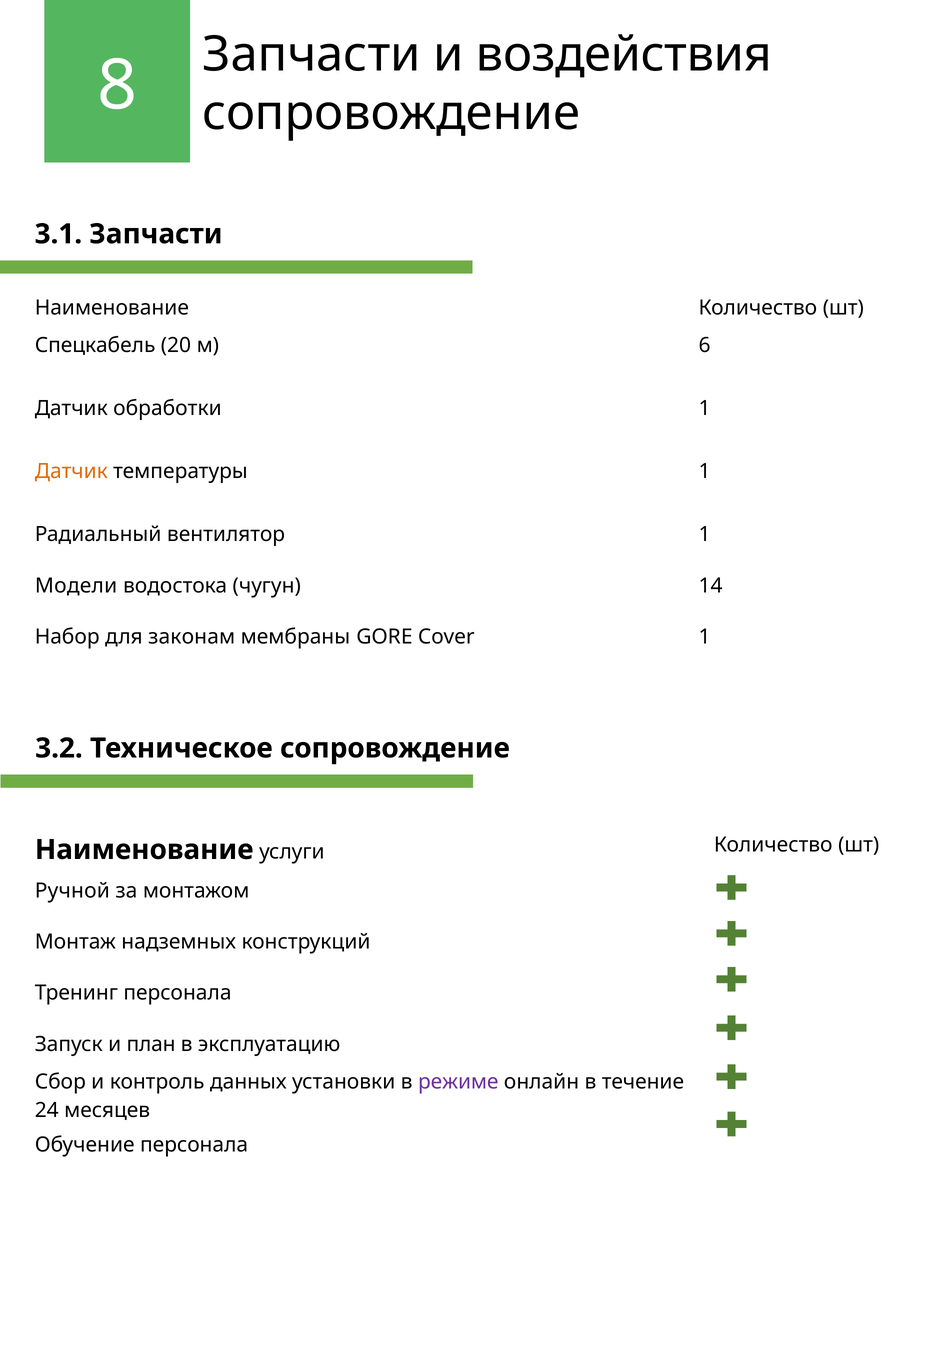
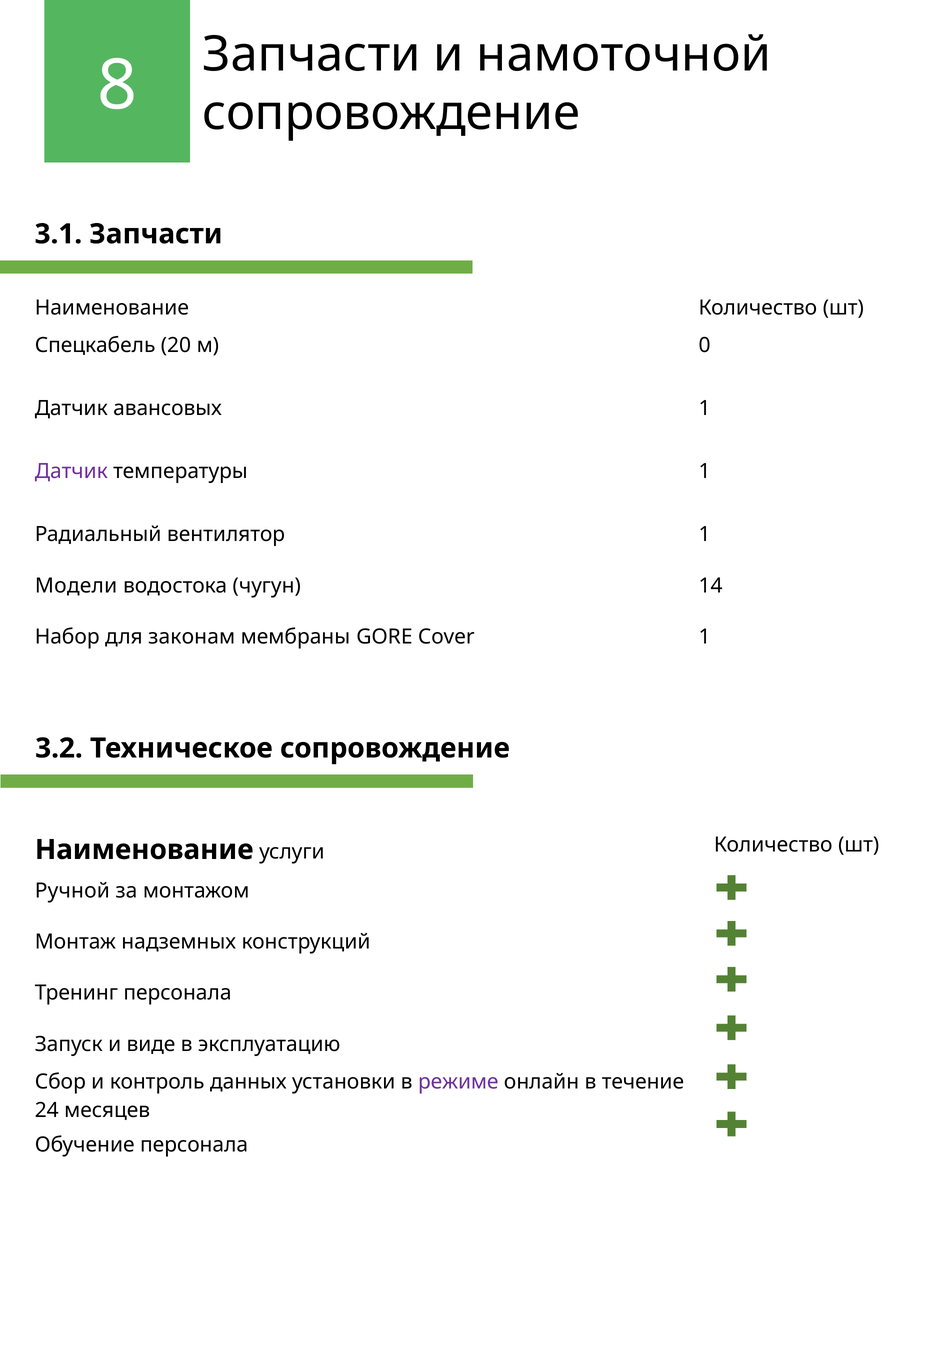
воздействия: воздействия -> намоточной
6: 6 -> 0
обработки: обработки -> авансовых
Датчик at (71, 472) colour: orange -> purple
план: план -> виде
